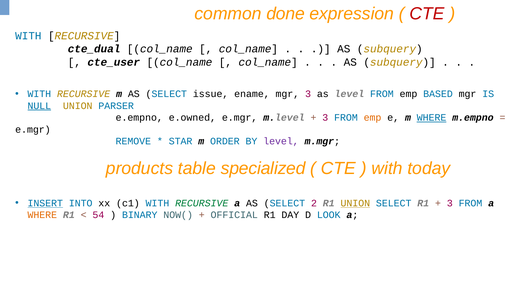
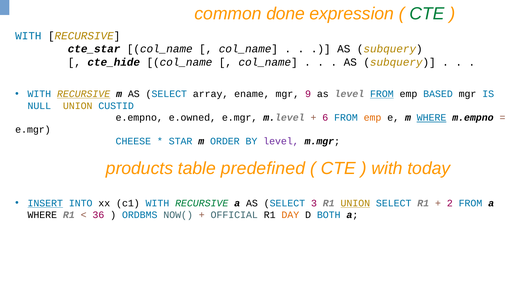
CTE at (427, 14) colour: red -> green
cte_dual: cte_dual -> cte_star
cte_user: cte_user -> cte_hide
RECURSIVE at (84, 94) underline: none -> present
issue: issue -> array
mgr 3: 3 -> 9
FROM at (382, 94) underline: none -> present
NULL underline: present -> none
PARSER: PARSER -> CUSTID
3 at (325, 117): 3 -> 6
REMOVE: REMOVE -> CHEESE
specialized: specialized -> predefined
2: 2 -> 3
3 at (450, 203): 3 -> 2
WHERE at (42, 215) colour: orange -> black
54: 54 -> 36
BINARY: BINARY -> ORDBMS
DAY colour: black -> orange
LOOK: LOOK -> BOTH
